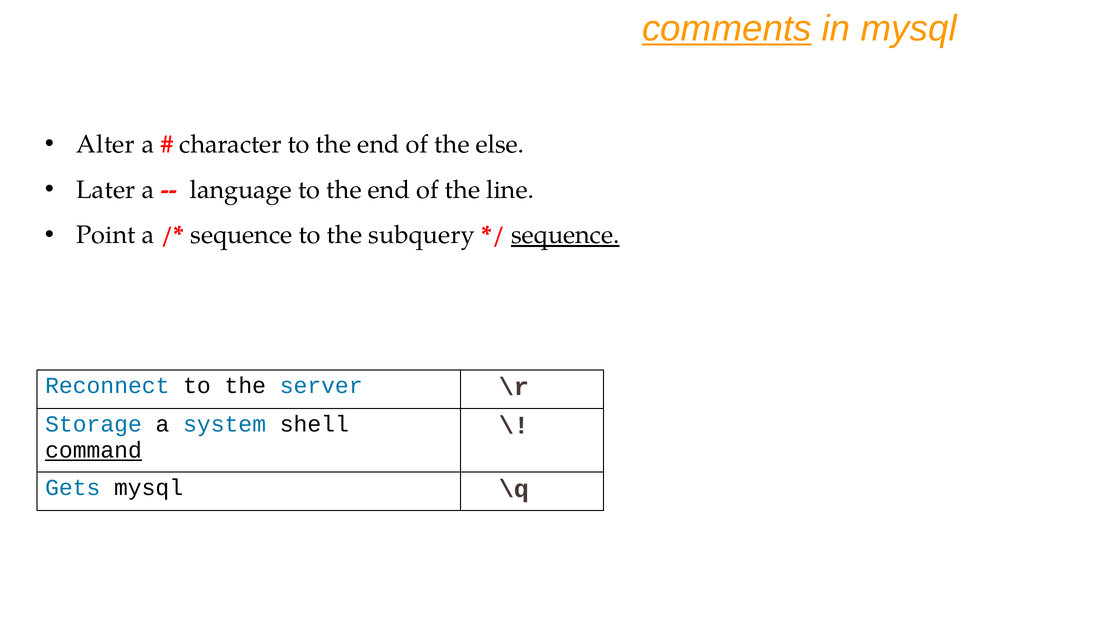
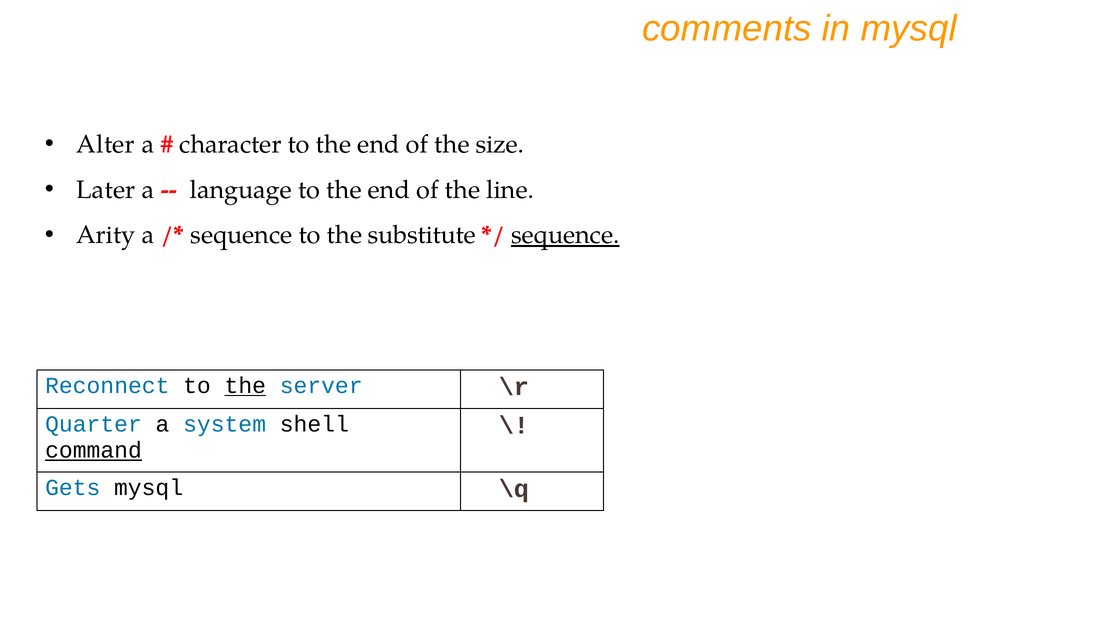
comments underline: present -> none
else: else -> size
Point: Point -> Arity
subquery: subquery -> substitute
the at (245, 386) underline: none -> present
Storage: Storage -> Quarter
